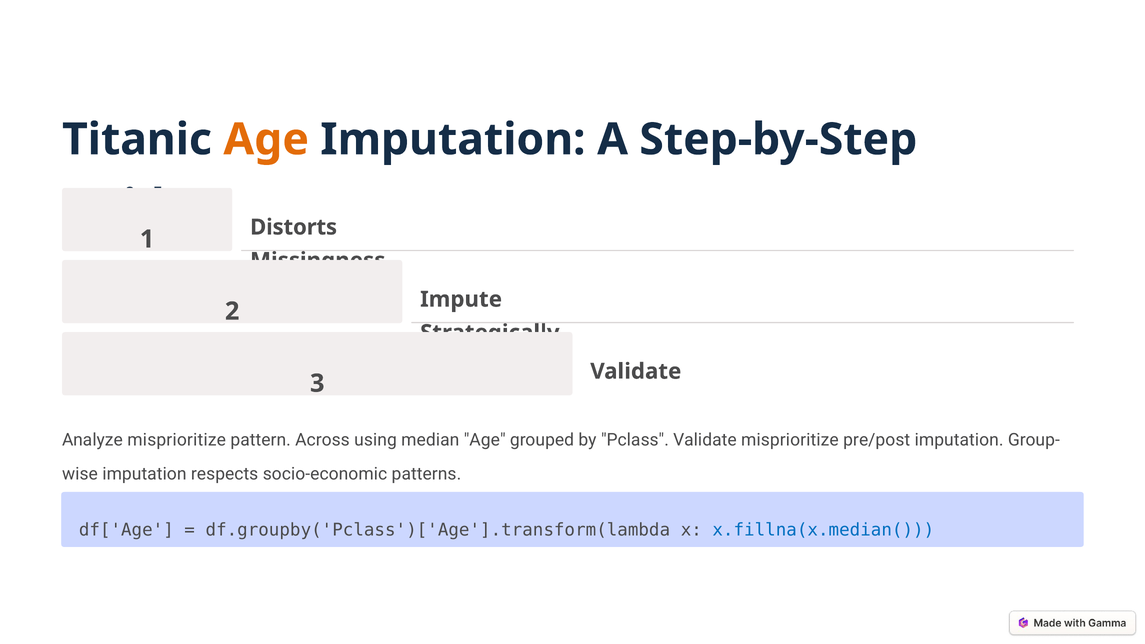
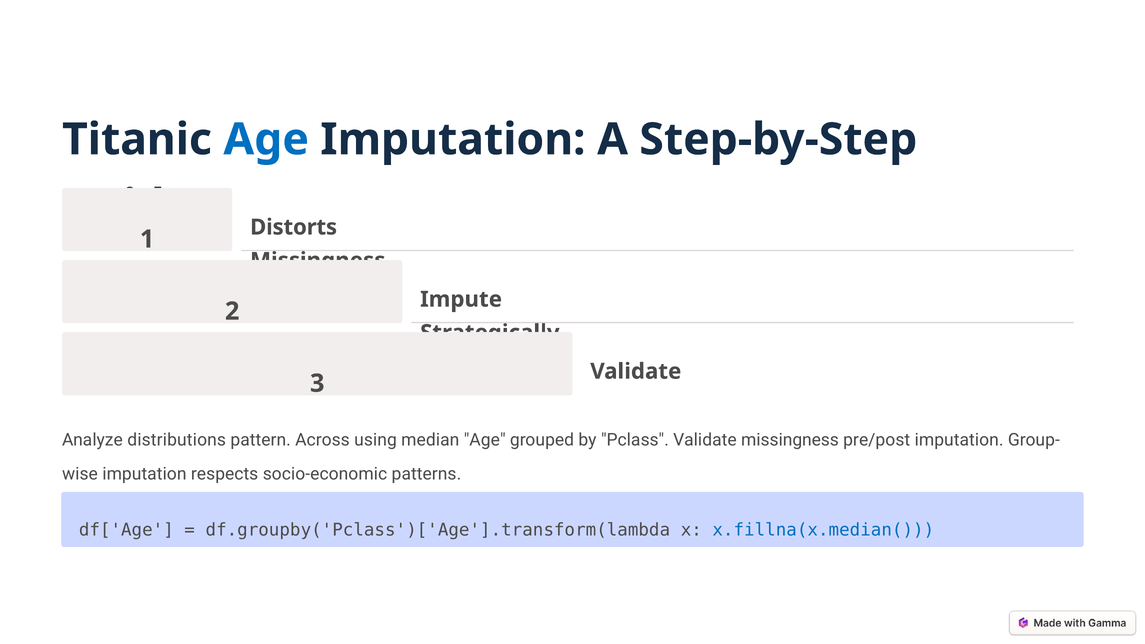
Age at (266, 140) colour: orange -> blue
Analyze misprioritize: misprioritize -> distributions
Validate misprioritize: misprioritize -> missingness
